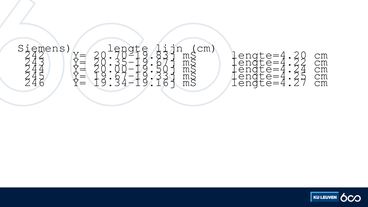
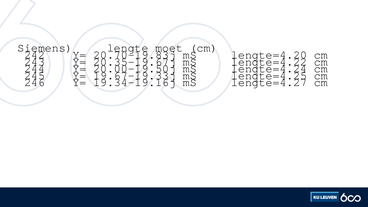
lijn: lijn -> moet
